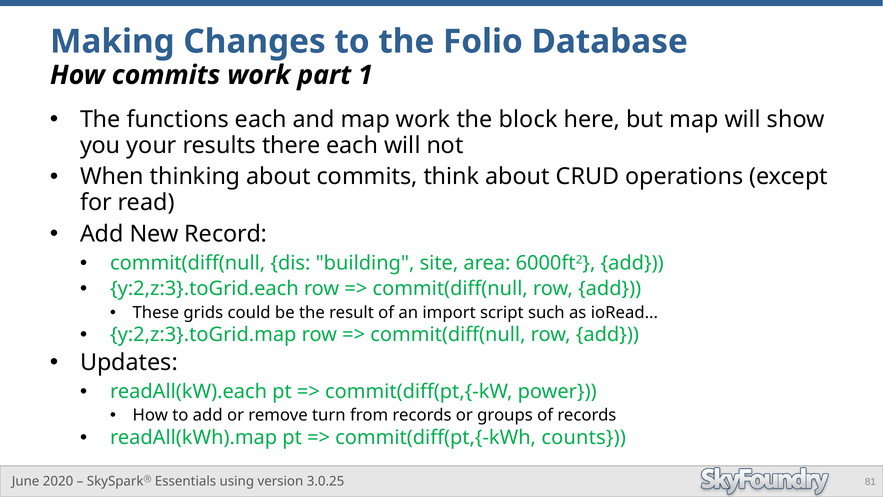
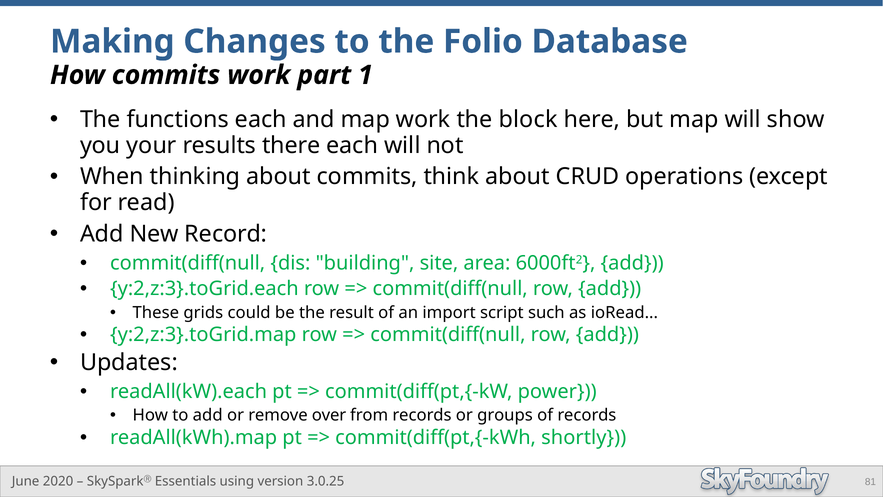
turn: turn -> over
counts: counts -> shortly
